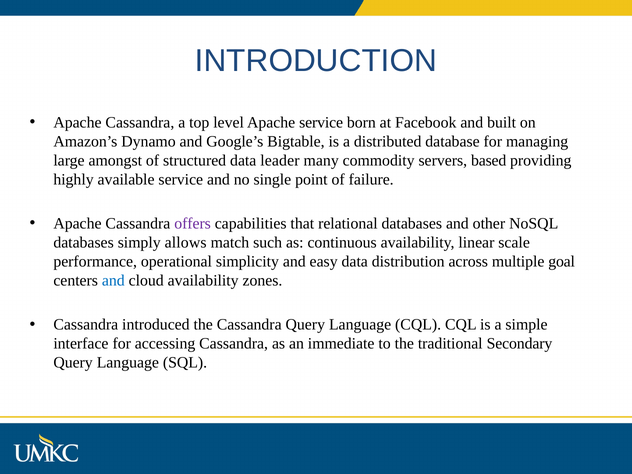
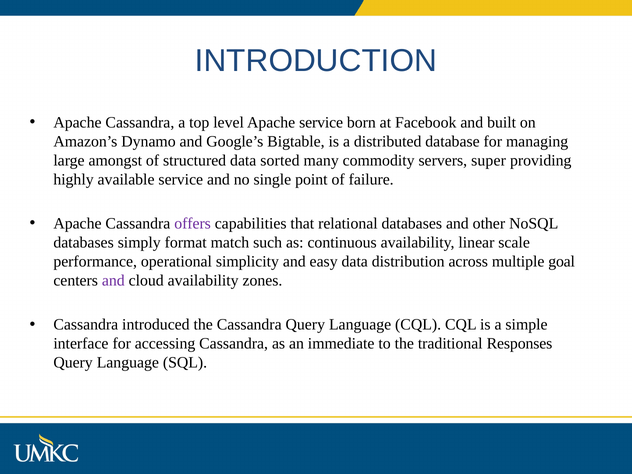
leader: leader -> sorted
based: based -> super
allows: allows -> format
and at (113, 281) colour: blue -> purple
Secondary: Secondary -> Responses
